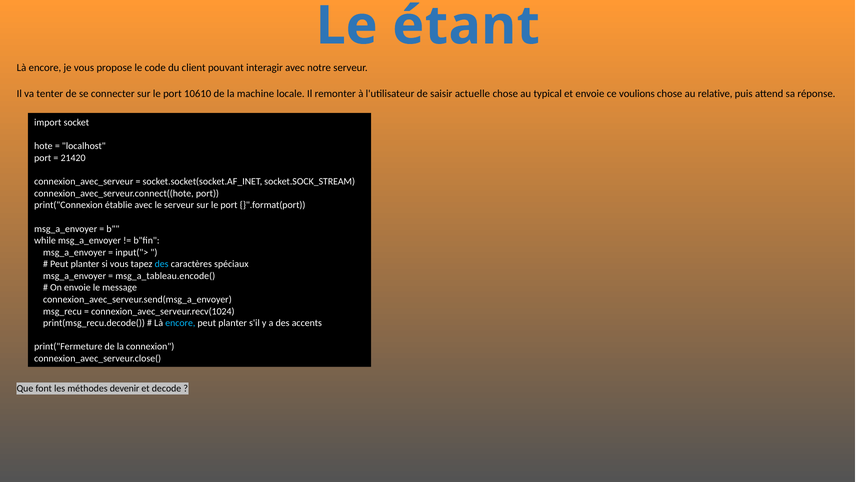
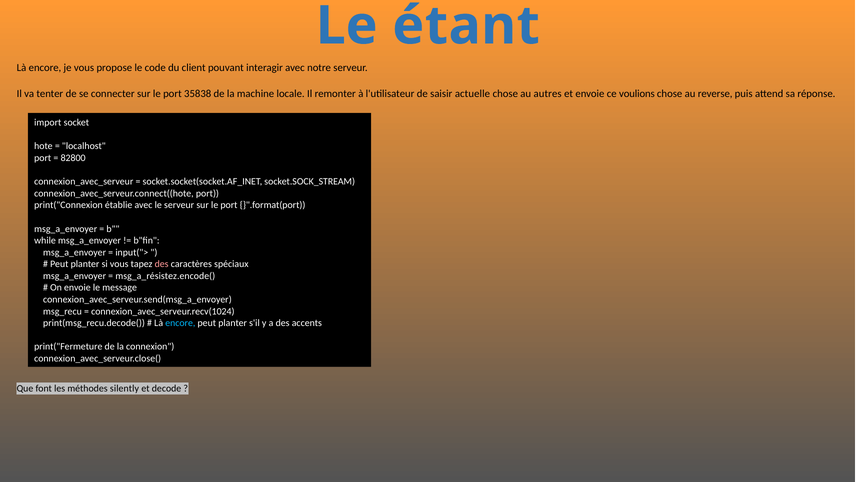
10610: 10610 -> 35838
typical: typical -> autres
relative: relative -> reverse
21420: 21420 -> 82800
des at (162, 264) colour: light blue -> pink
msg_a_tableau.encode(: msg_a_tableau.encode( -> msg_a_résistez.encode(
devenir: devenir -> silently
